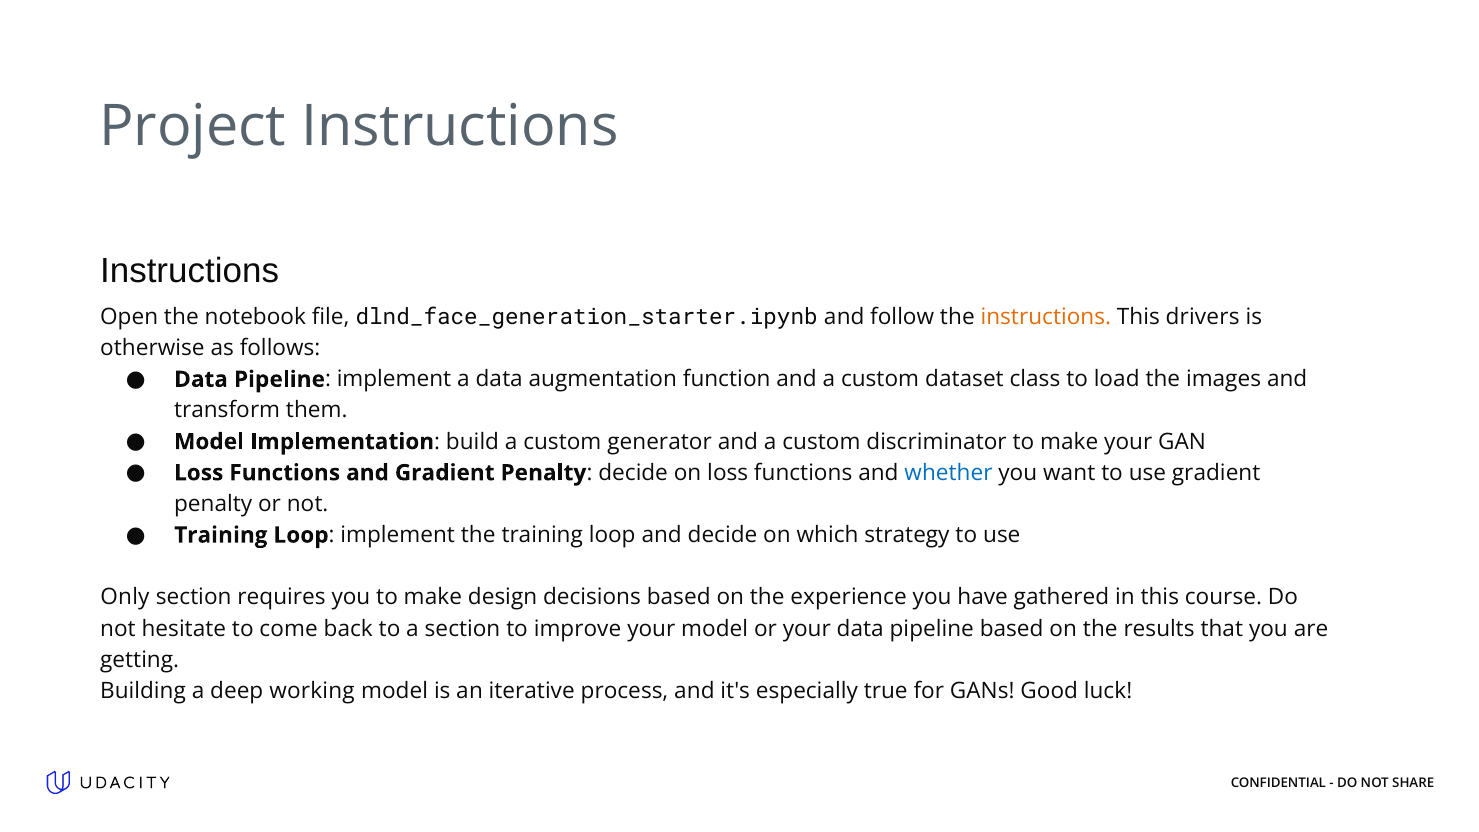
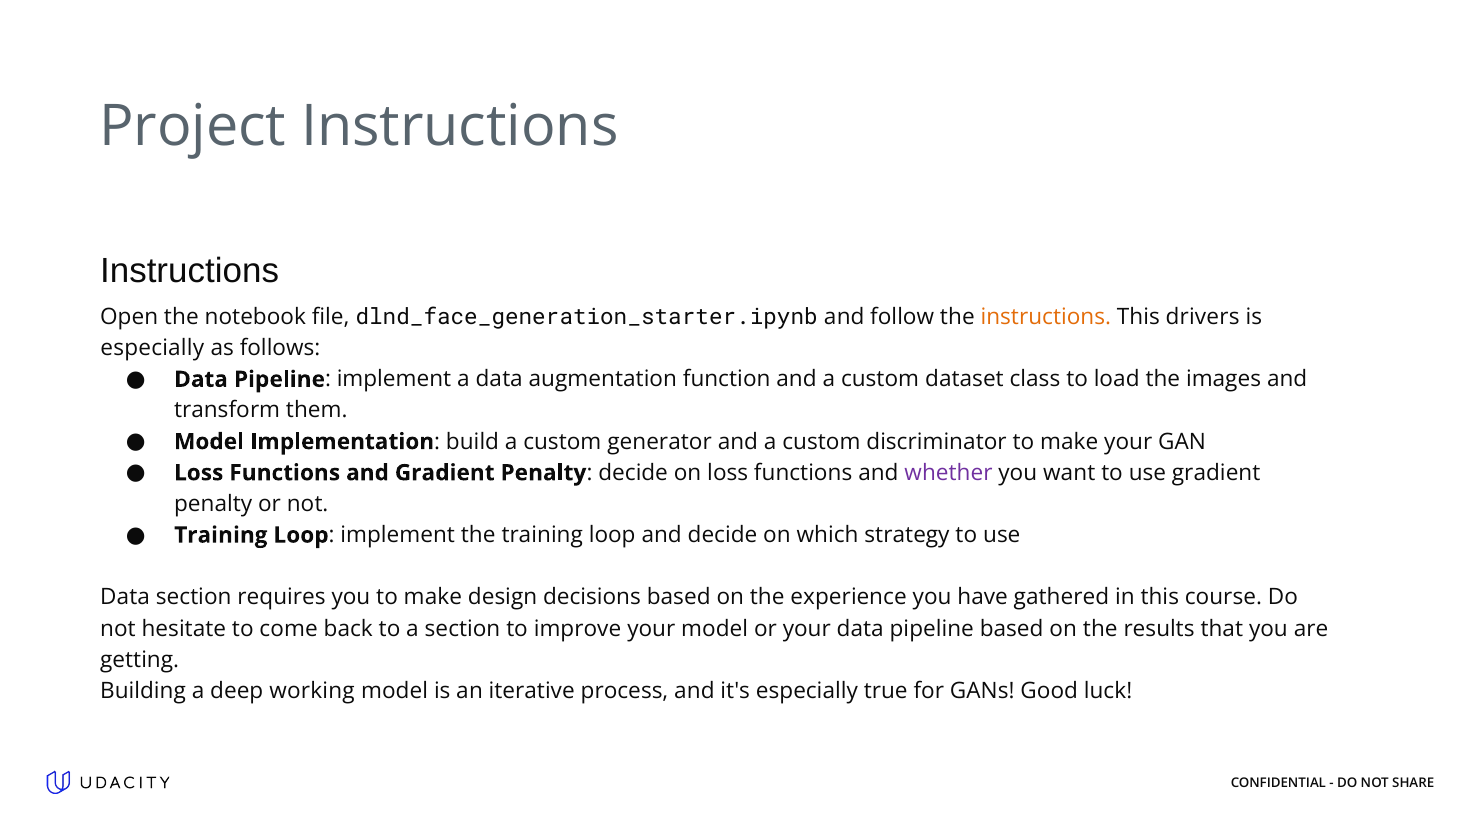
otherwise at (152, 348): otherwise -> especially
whether colour: blue -> purple
Only at (125, 597): Only -> Data
